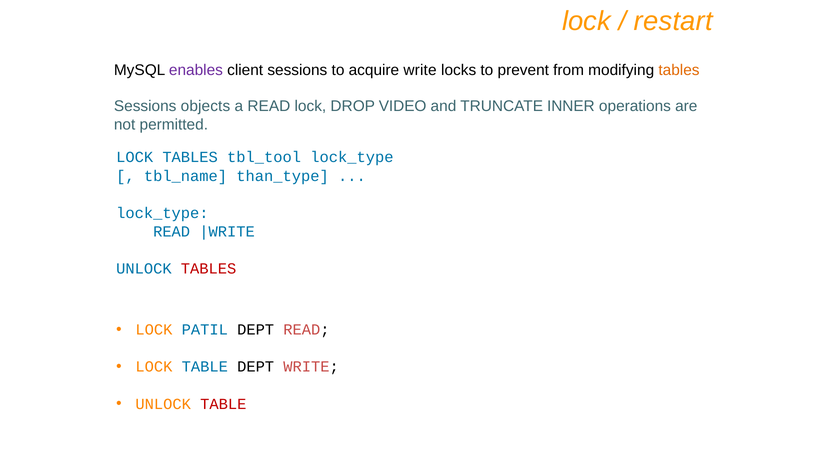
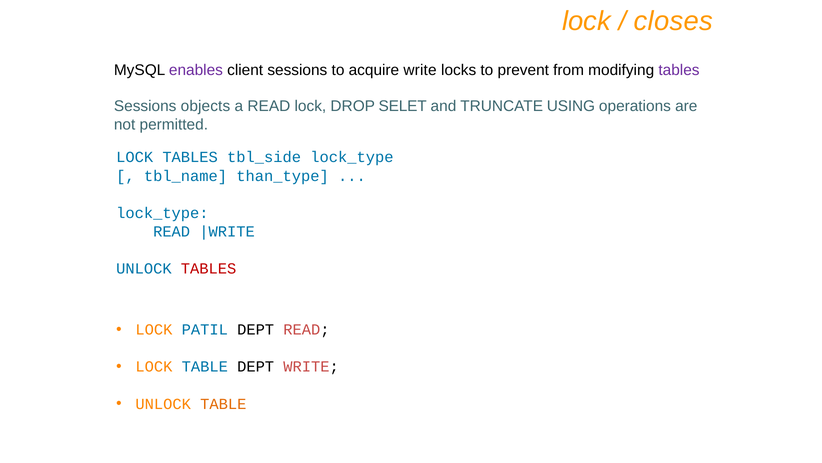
restart: restart -> closes
tables at (679, 70) colour: orange -> purple
VIDEO: VIDEO -> SELET
INNER: INNER -> USING
tbl_tool: tbl_tool -> tbl_side
TABLE at (223, 403) colour: red -> orange
